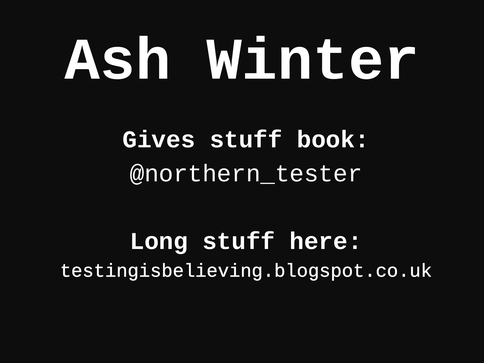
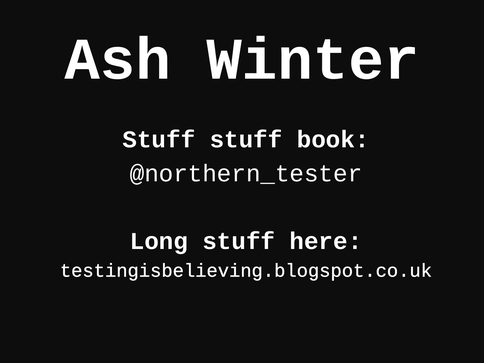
Gives at (159, 140): Gives -> Stuff
